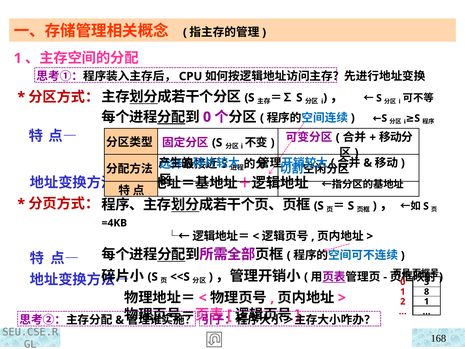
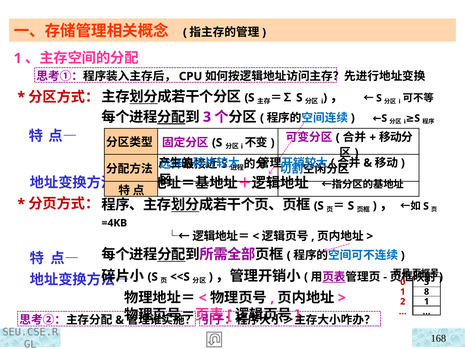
0 at (207, 117): 0 -> 3
